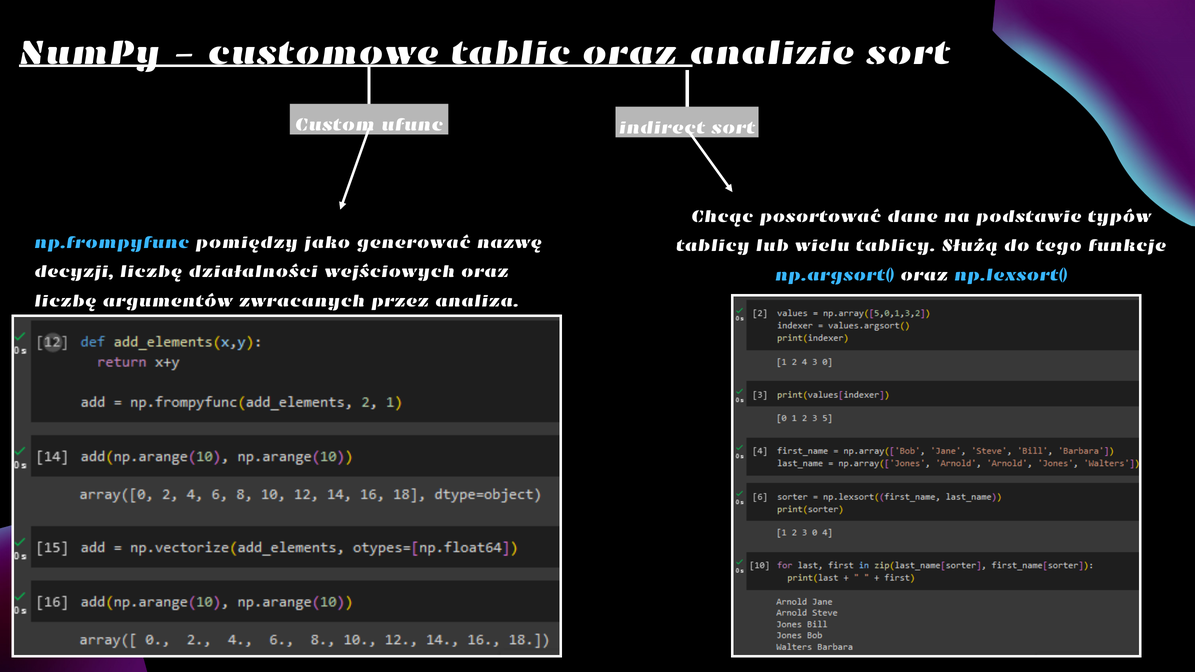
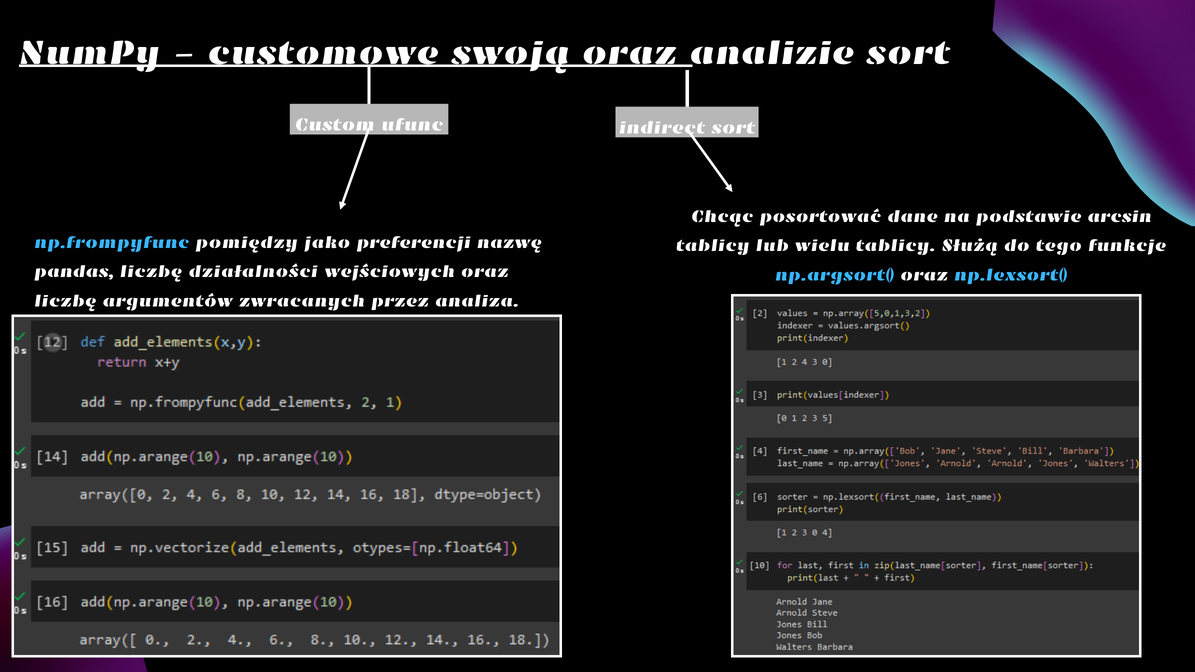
tablic: tablic -> swoją
typów: typów -> arcsin
generować: generować -> preferencji
decyzji: decyzji -> pandas
